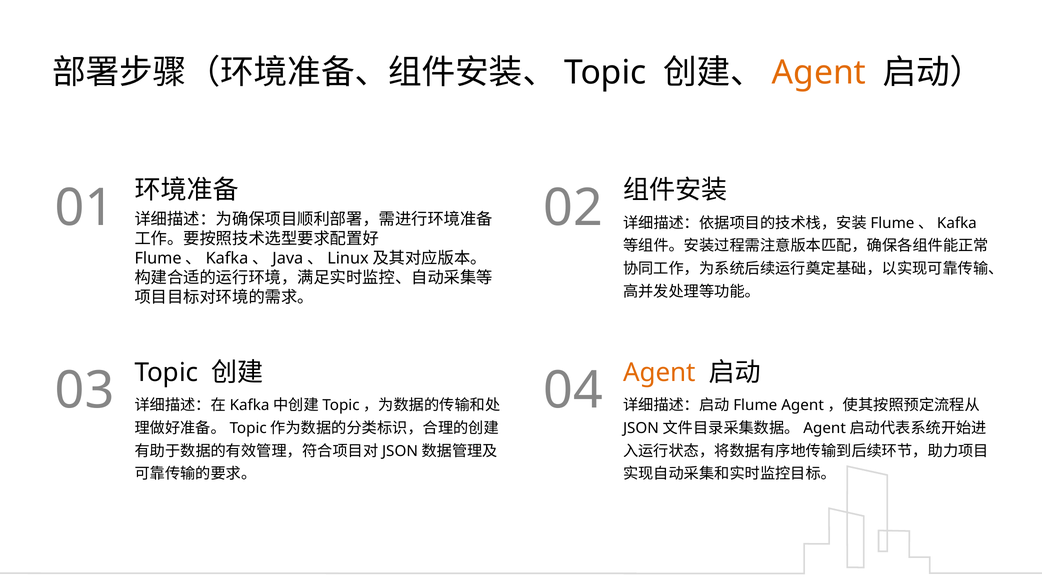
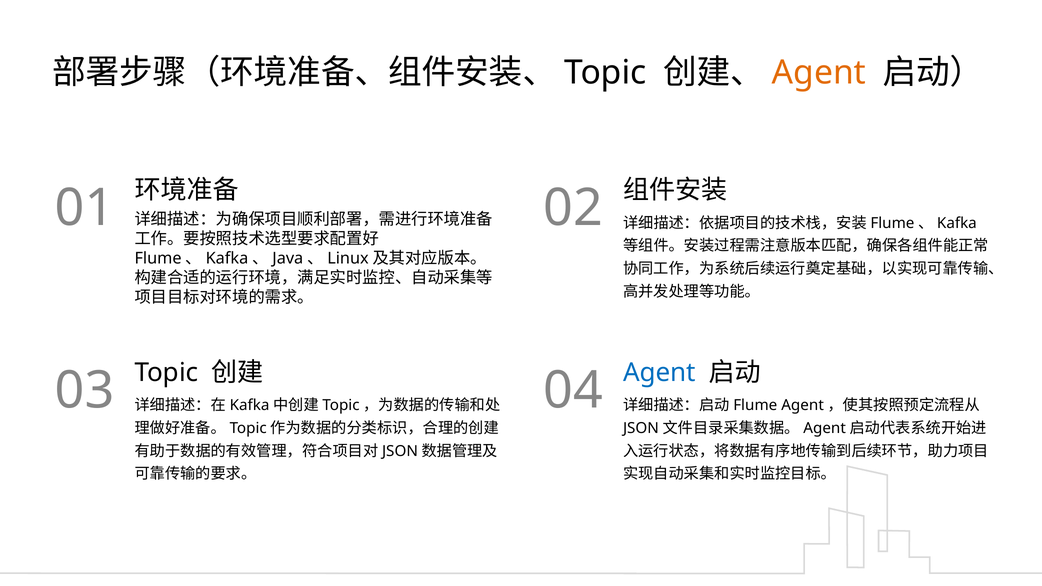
Agent at (659, 373) colour: orange -> blue
